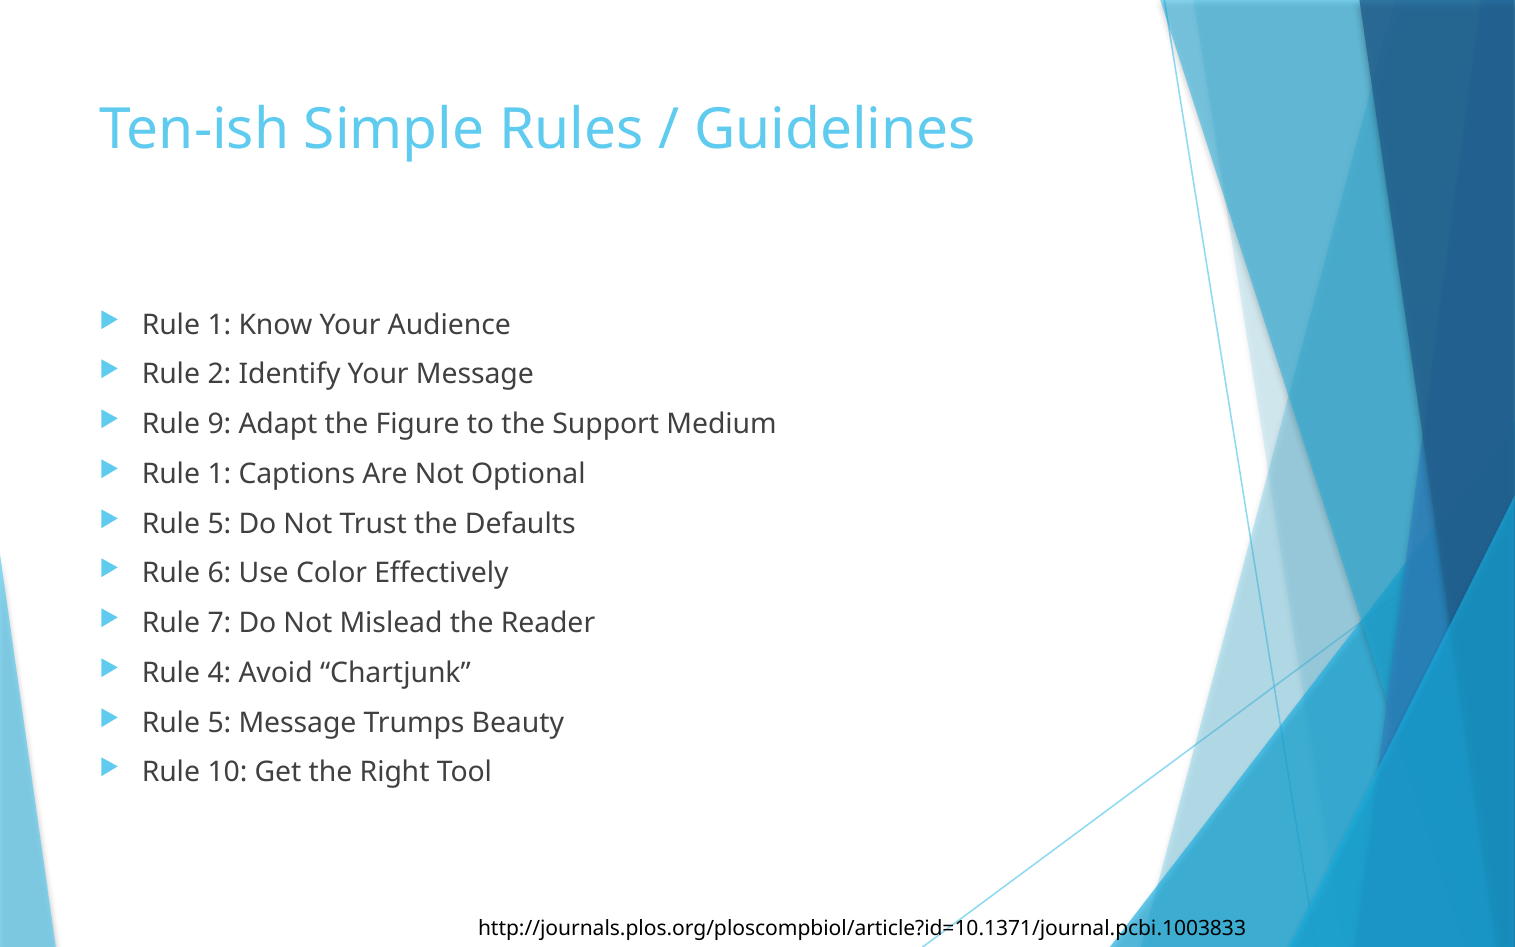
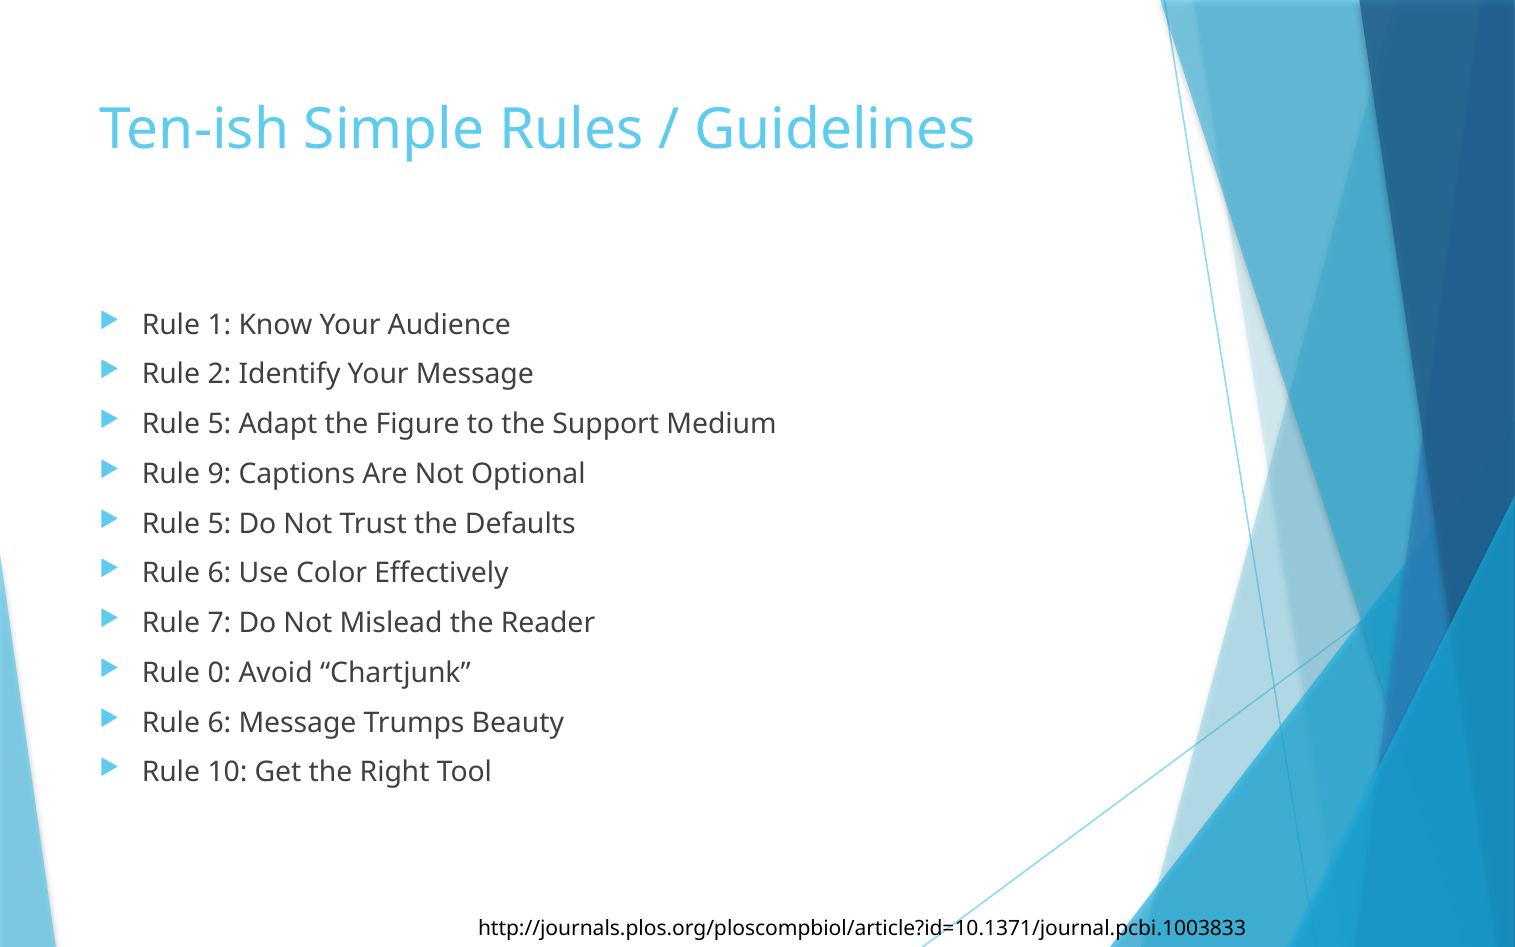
9 at (219, 424): 9 -> 5
1 at (219, 474): 1 -> 9
4: 4 -> 0
5 at (219, 723): 5 -> 6
